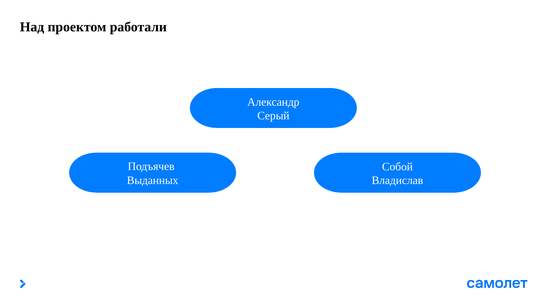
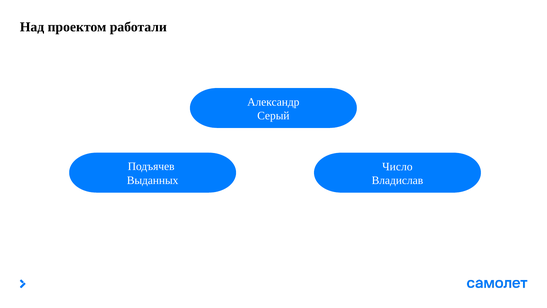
Собой: Собой -> Число
